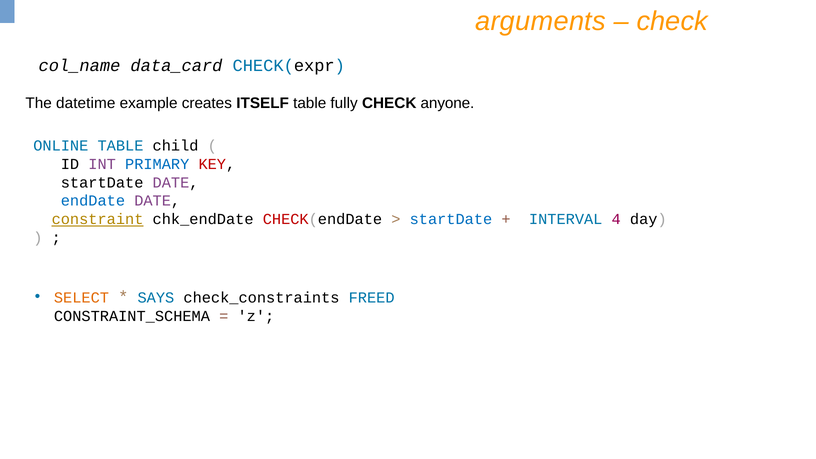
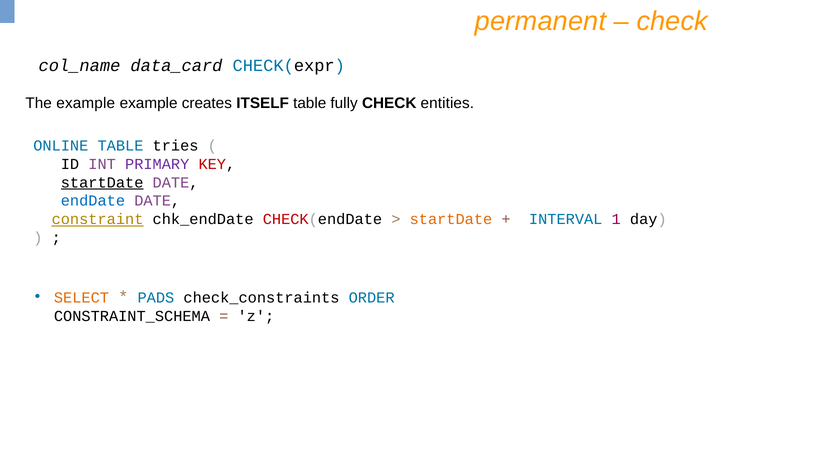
arguments: arguments -> permanent
The datetime: datetime -> example
anyone: anyone -> entities
child: child -> tries
PRIMARY colour: blue -> purple
startDate at (102, 183) underline: none -> present
startDate at (451, 219) colour: blue -> orange
4: 4 -> 1
SAYS: SAYS -> PADS
FREED: FREED -> ORDER
